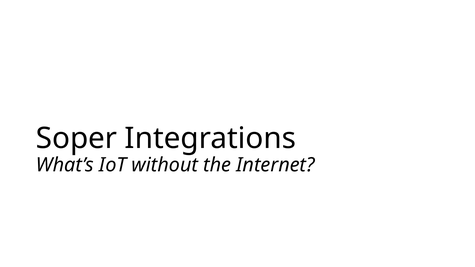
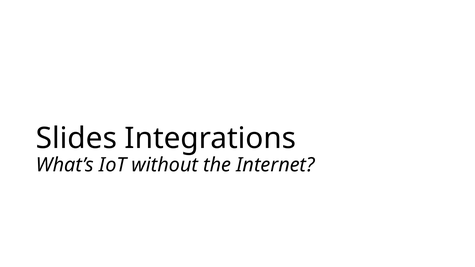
Soper: Soper -> Slides
